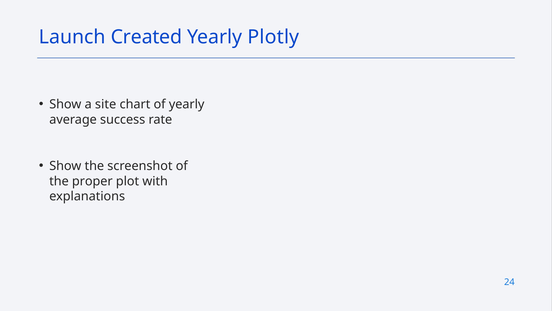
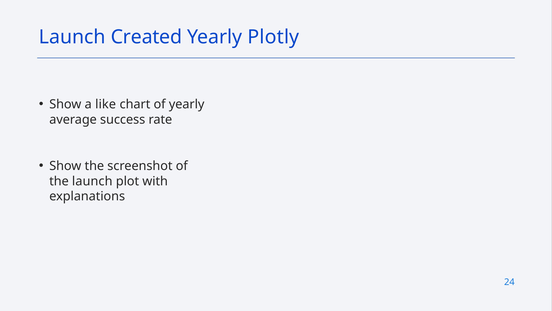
site: site -> like
the proper: proper -> launch
